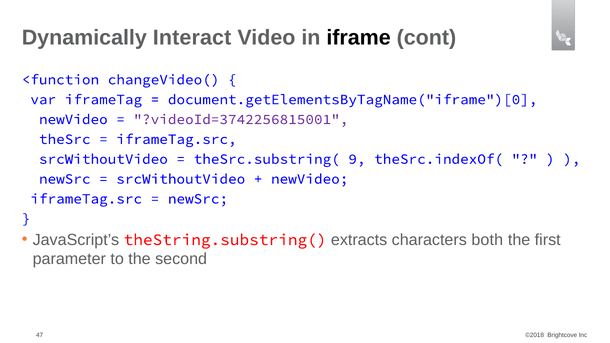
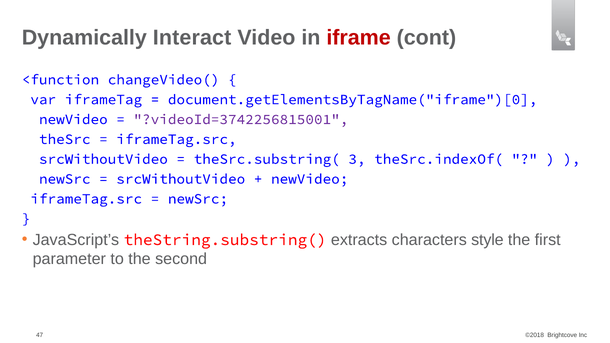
iframe colour: black -> red
9: 9 -> 3
both: both -> style
